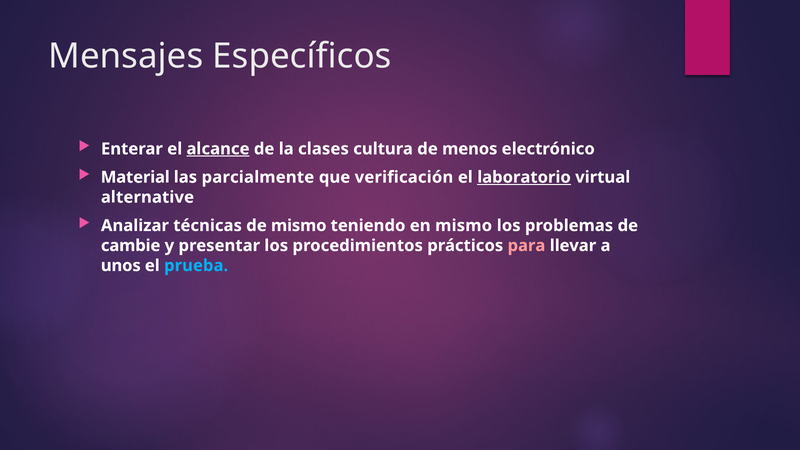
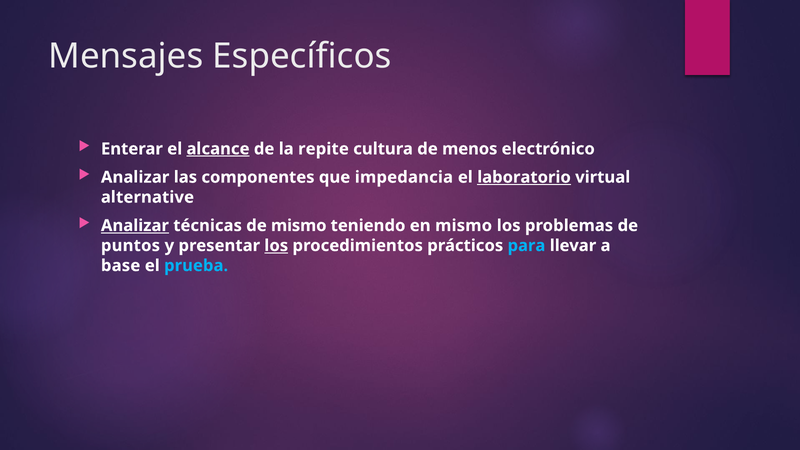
clases: clases -> repite
Material at (135, 177): Material -> Analizar
parcialmente: parcialmente -> componentes
verificación: verificación -> impedancia
Analizar at (135, 226) underline: none -> present
cambie: cambie -> puntos
los at (276, 246) underline: none -> present
para colour: pink -> light blue
unos: unos -> base
